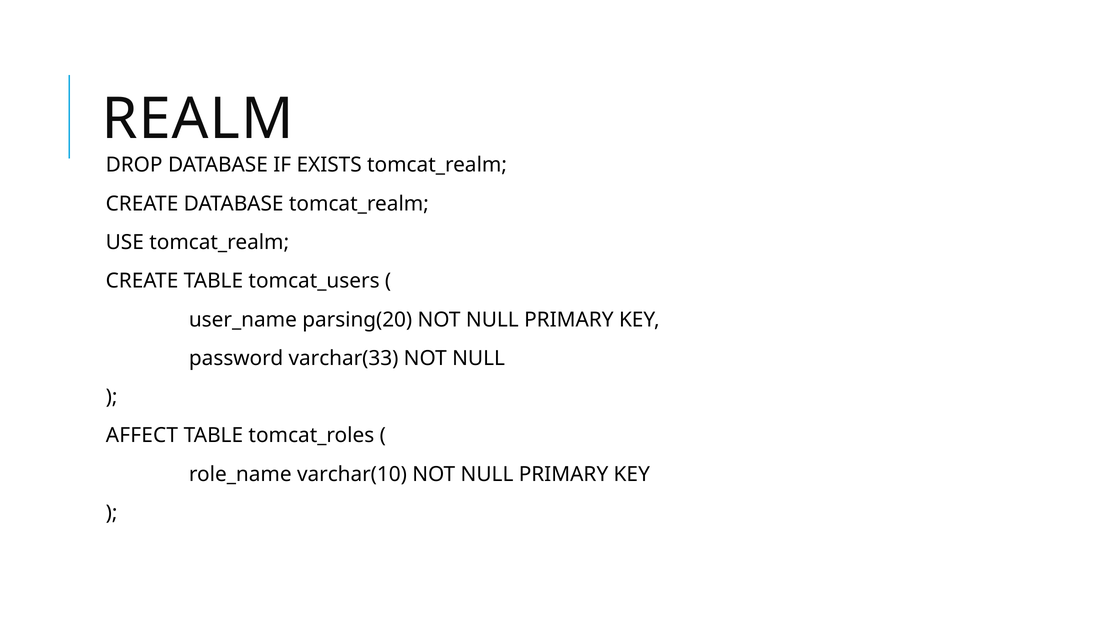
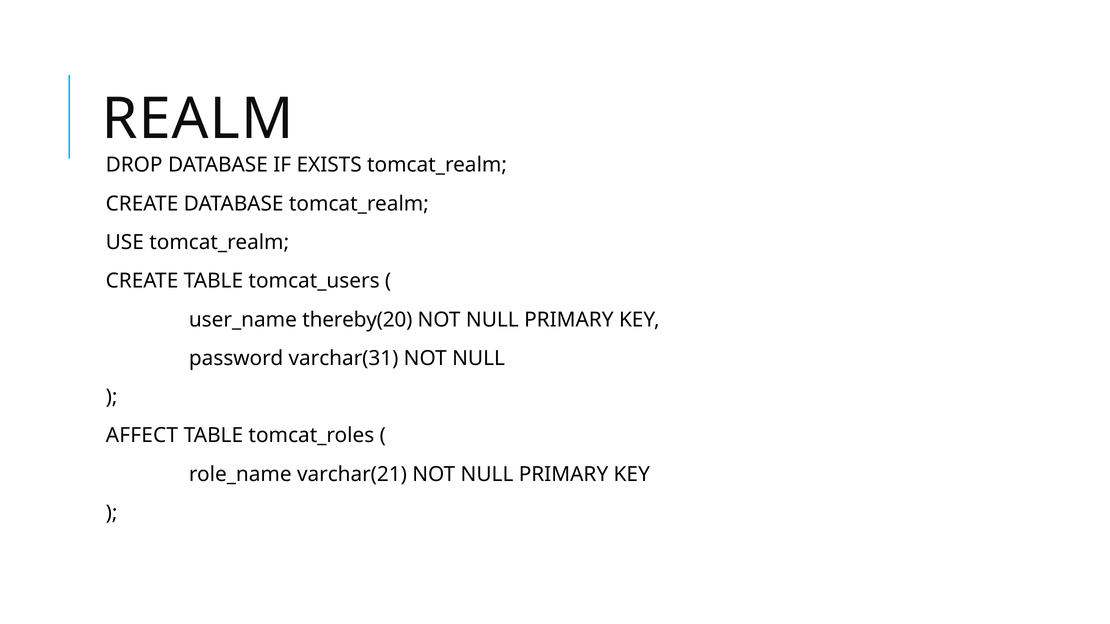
parsing(20: parsing(20 -> thereby(20
varchar(33: varchar(33 -> varchar(31
varchar(10: varchar(10 -> varchar(21
